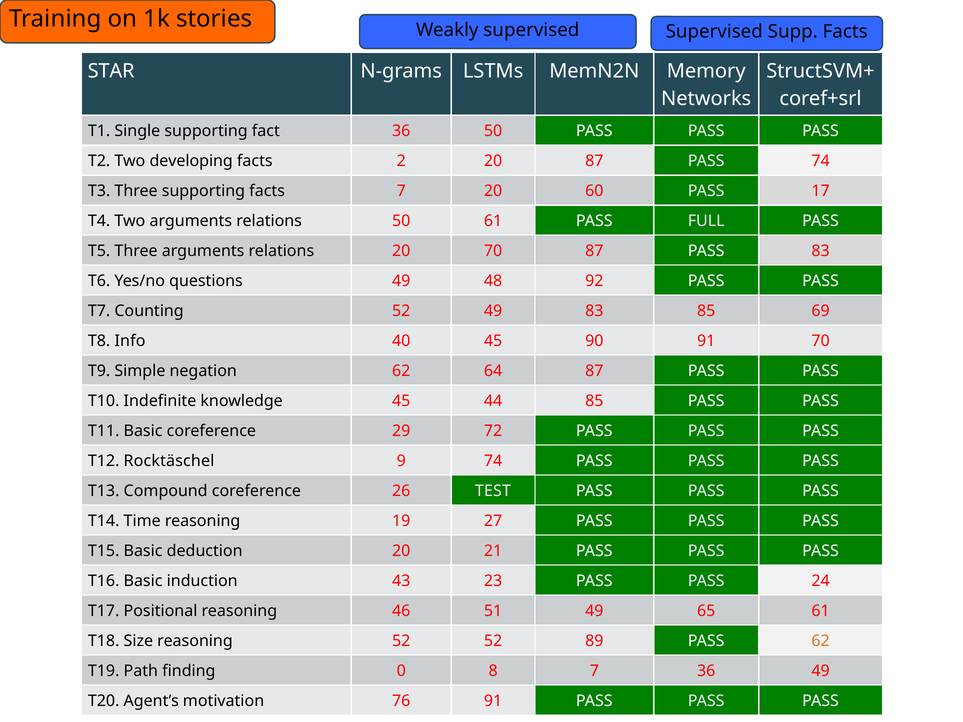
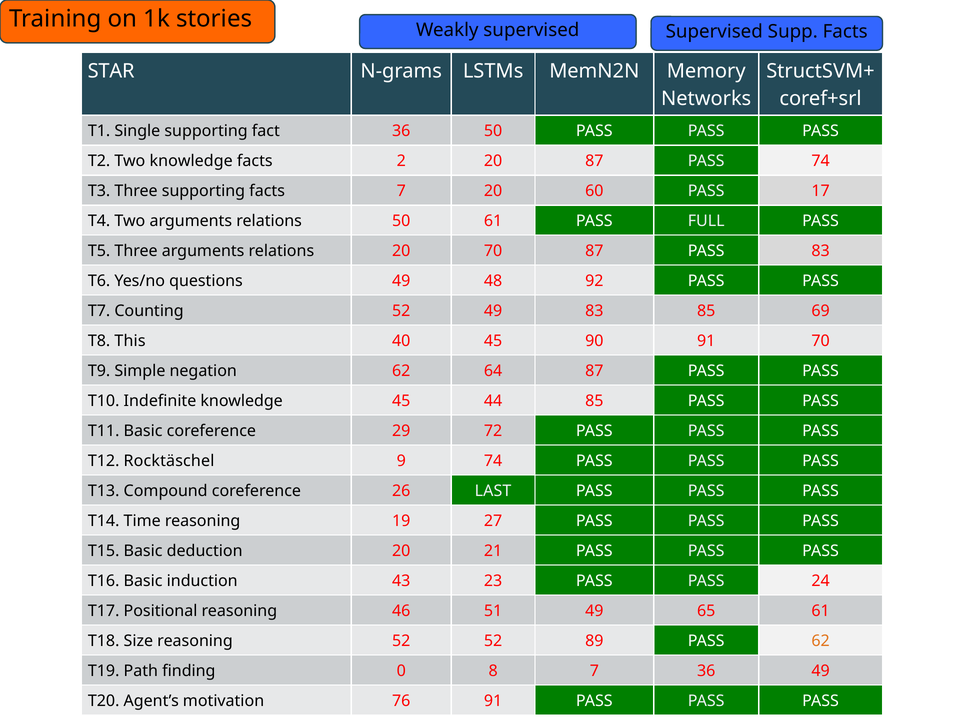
Two developing: developing -> knowledge
Info: Info -> This
TEST: TEST -> LAST
